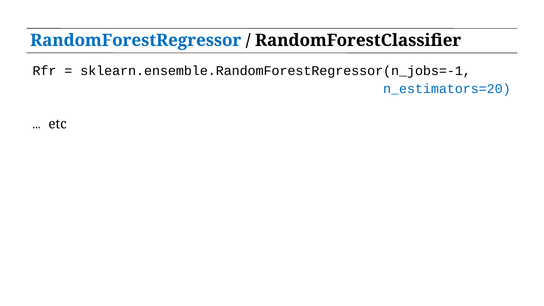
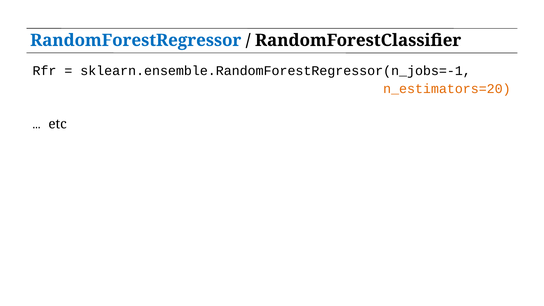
n_estimators=20 colour: blue -> orange
